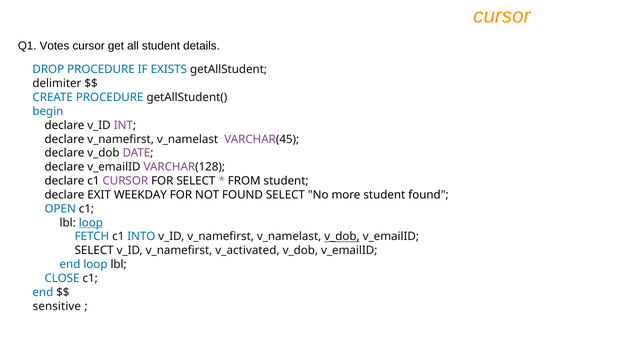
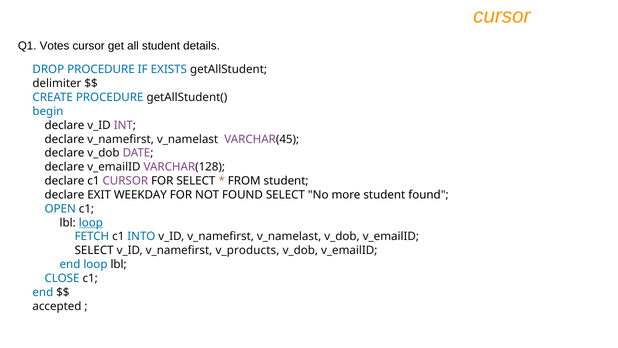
v_dob at (342, 236) underline: present -> none
v_activated: v_activated -> v_products
sensitive: sensitive -> accepted
